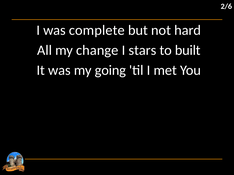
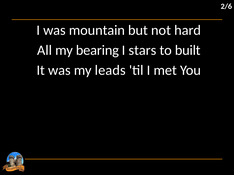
complete: complete -> mountain
change: change -> bearing
going: going -> leads
